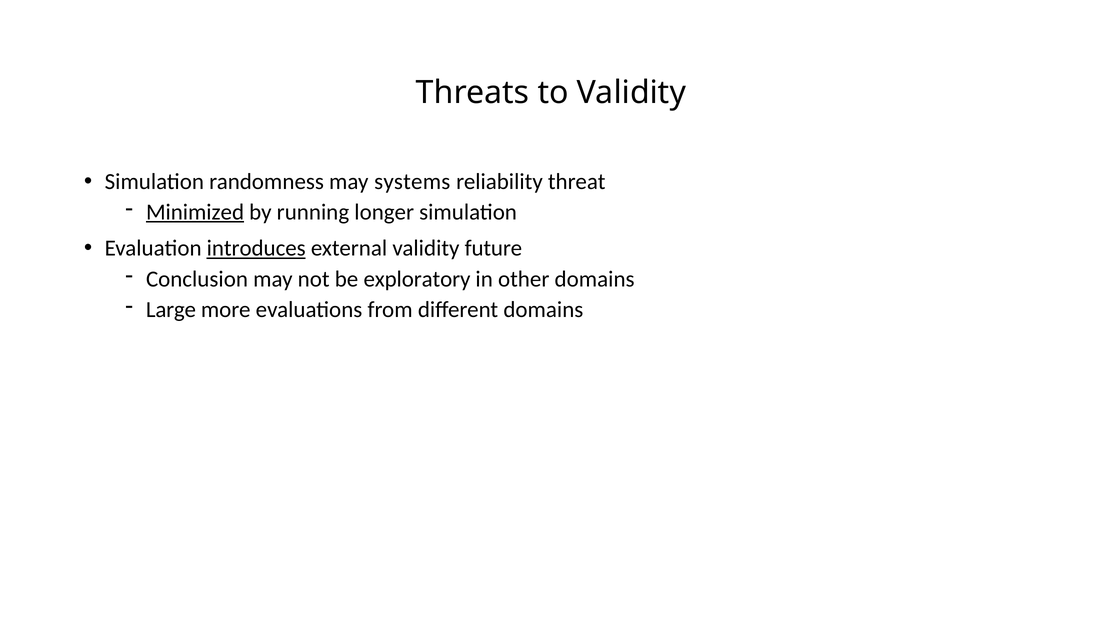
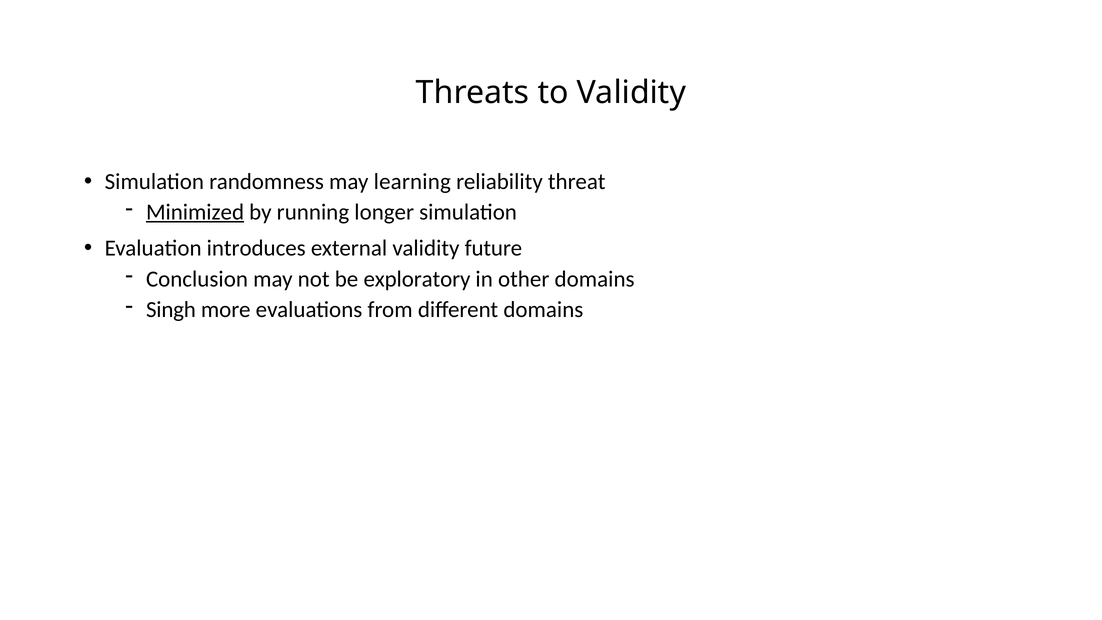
systems: systems -> learning
introduces underline: present -> none
Large: Large -> Singh
